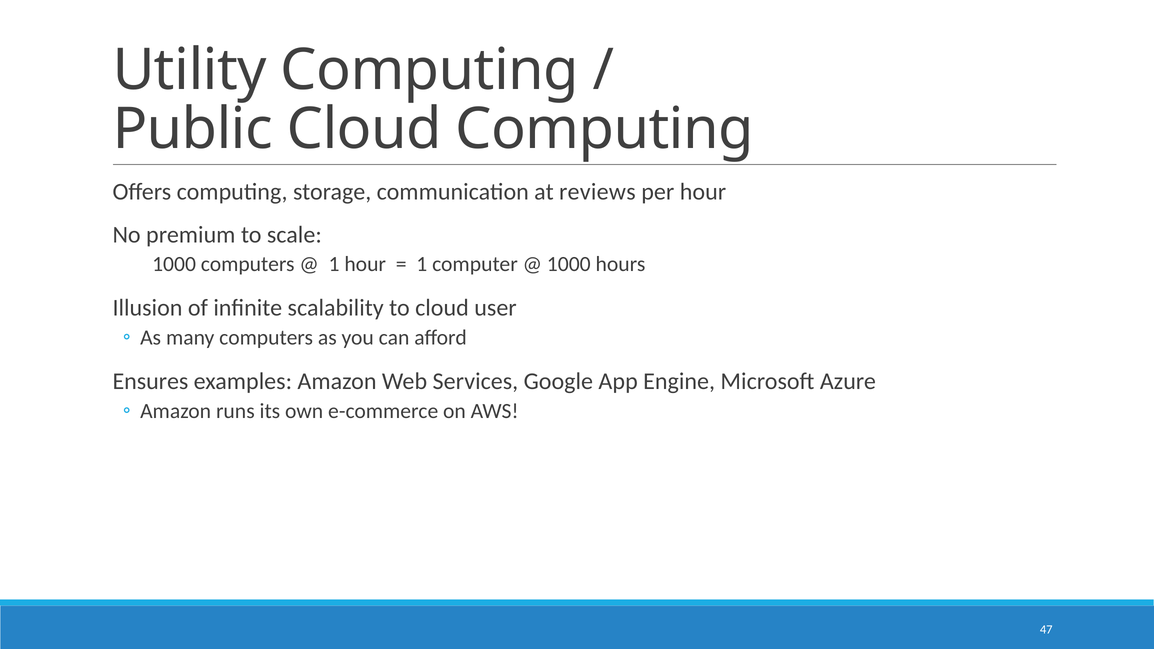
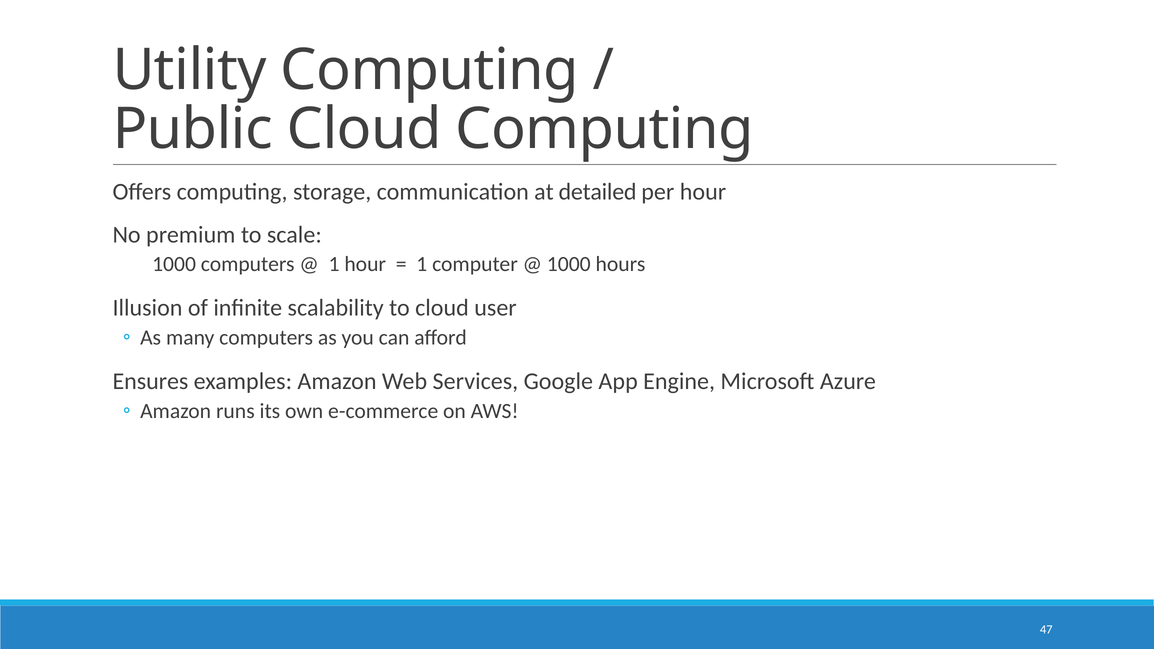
reviews: reviews -> detailed
